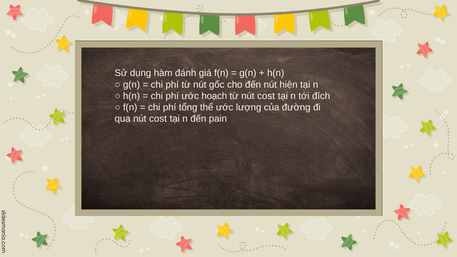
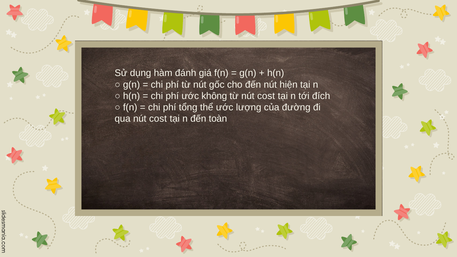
hoạch: hoạch -> không
pain: pain -> toàn
